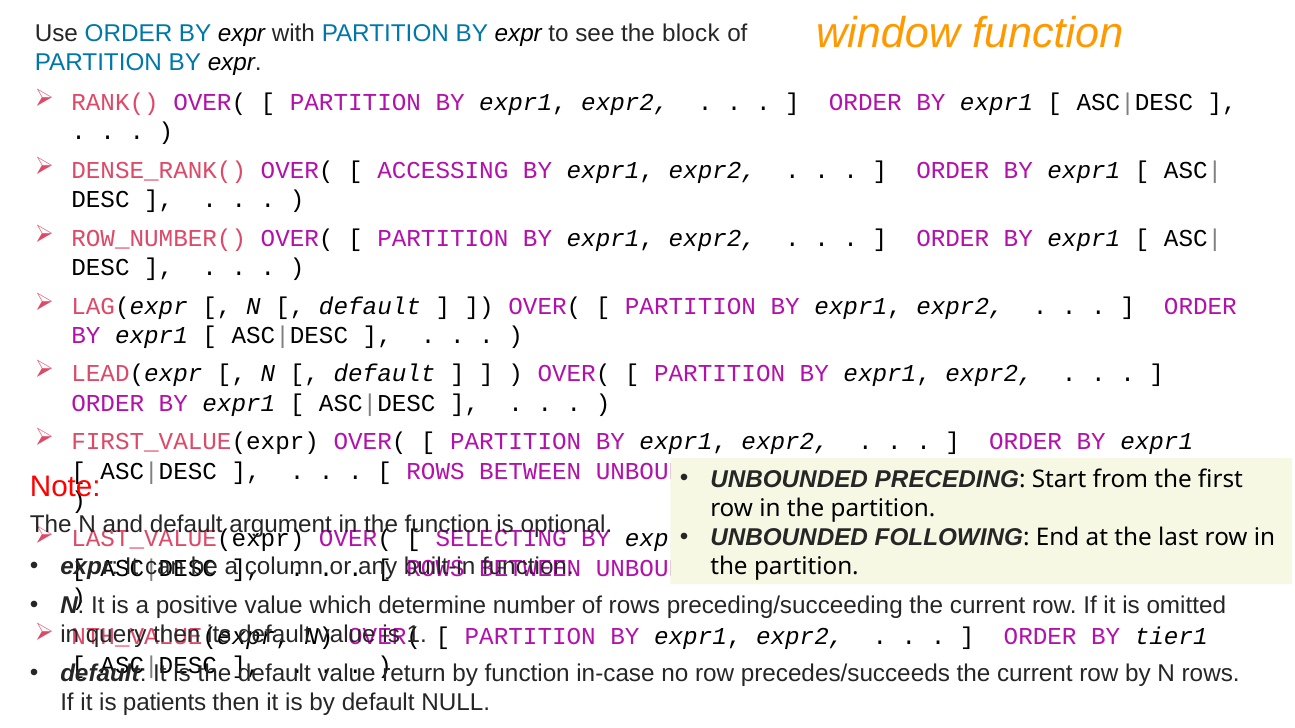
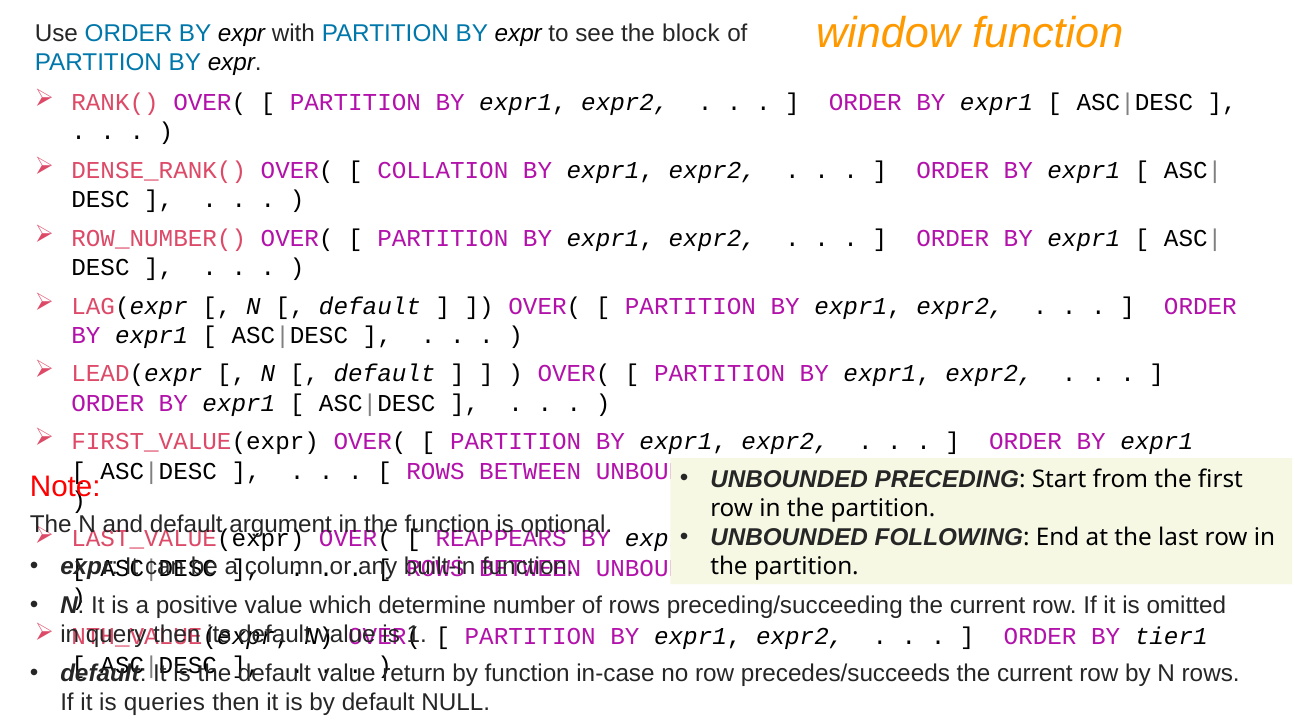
ACCESSING: ACCESSING -> COLLATION
SELECTING: SELECTING -> REAPPEARS
patients: patients -> queries
